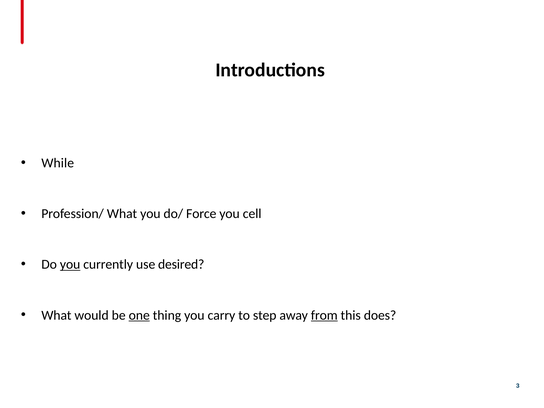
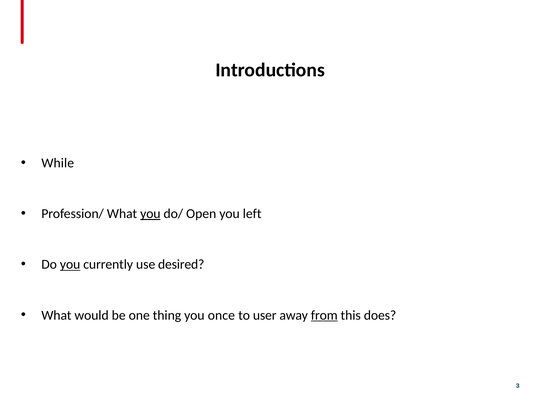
you at (150, 214) underline: none -> present
Force: Force -> Open
cell: cell -> left
one underline: present -> none
carry: carry -> once
step: step -> user
